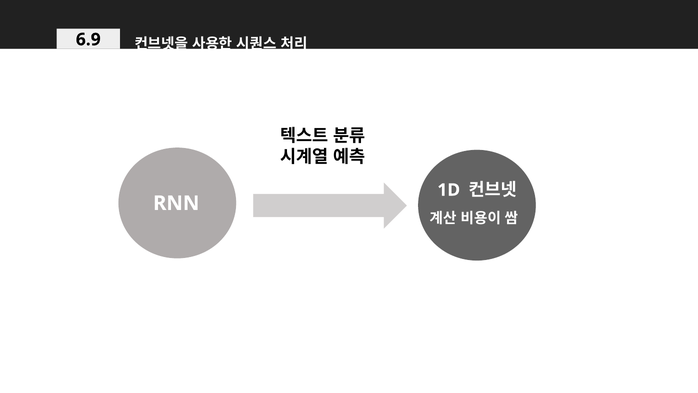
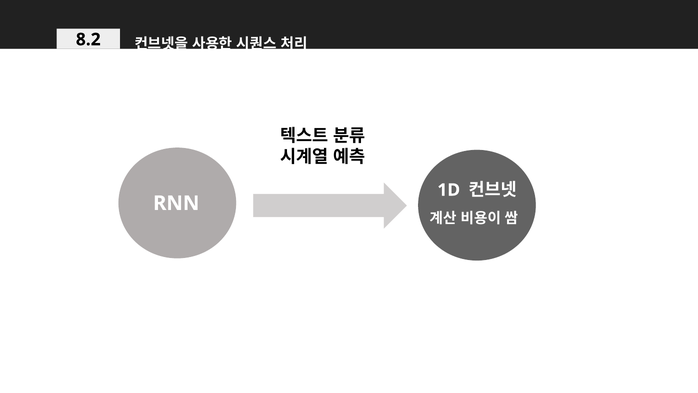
6.9: 6.9 -> 8.2
